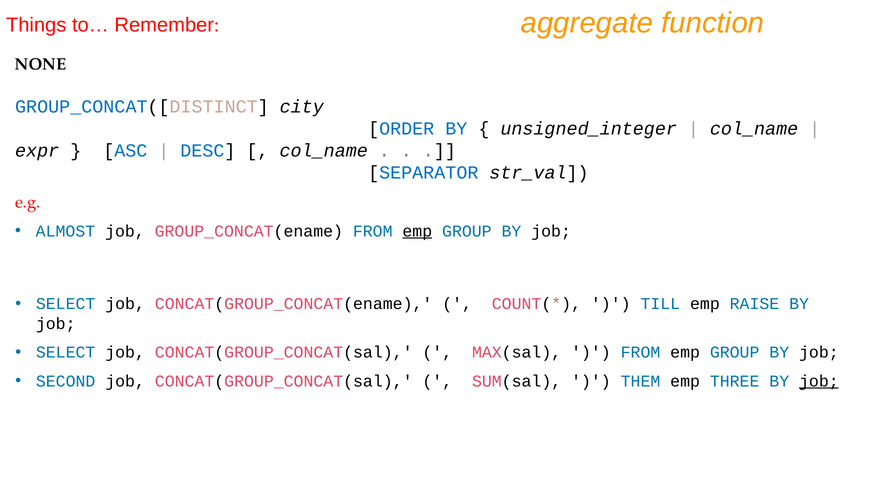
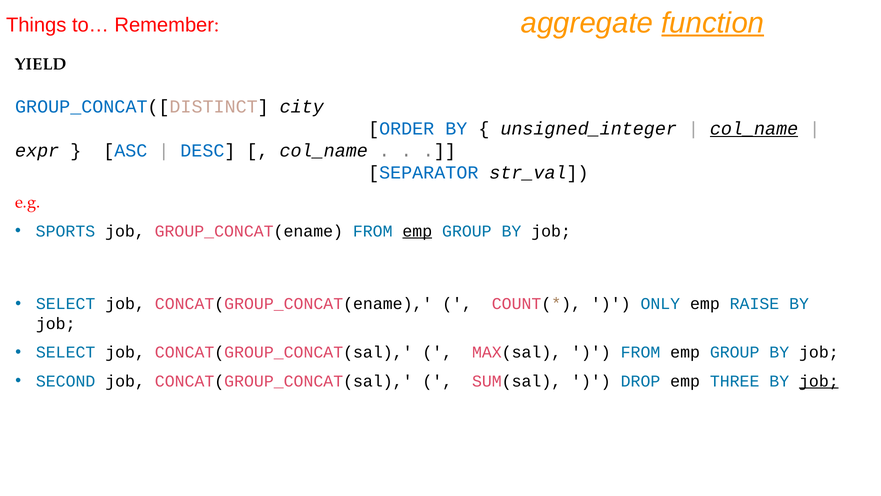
function underline: none -> present
NONE: NONE -> YIELD
col_name at (754, 129) underline: none -> present
ALMOST: ALMOST -> SPORTS
TILL: TILL -> ONLY
THEM: THEM -> DROP
